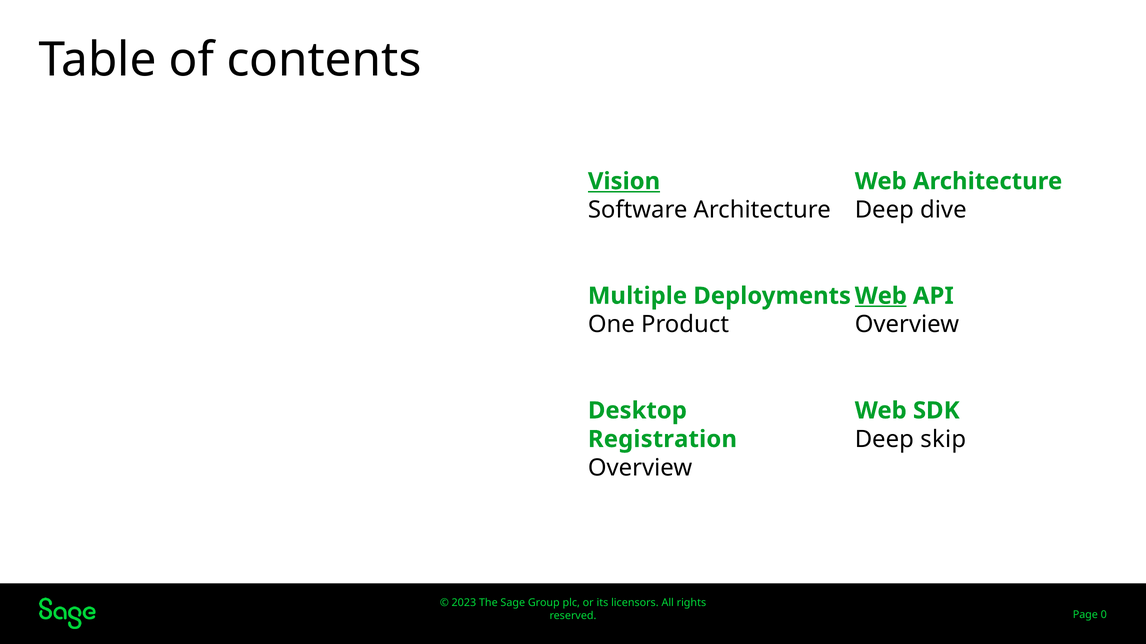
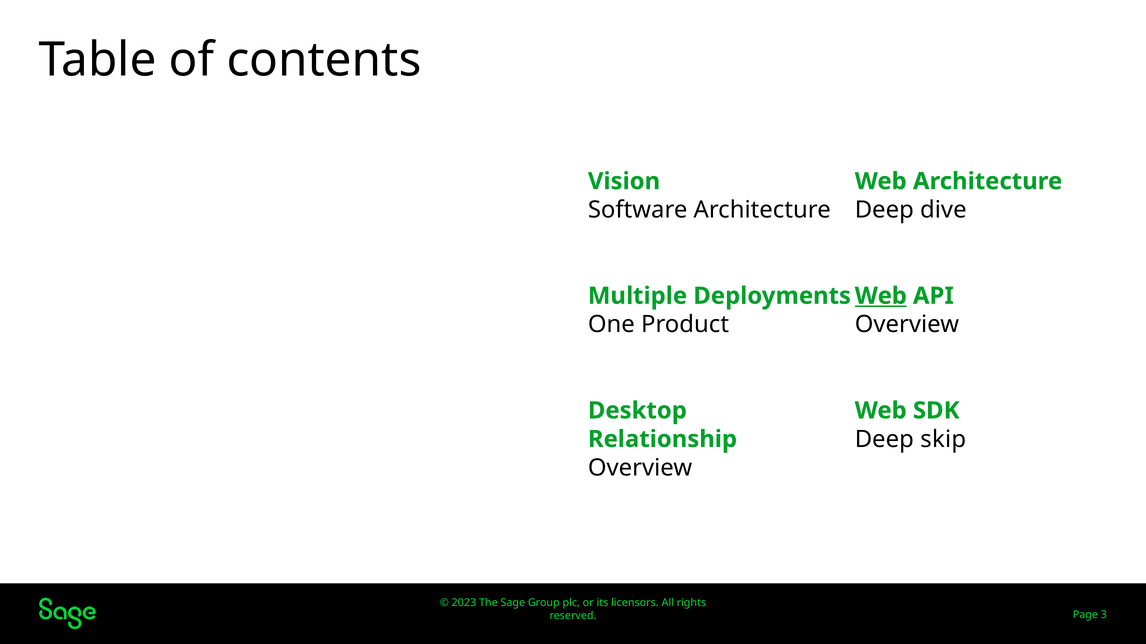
Vision underline: present -> none
Registration: Registration -> Relationship
0: 0 -> 3
